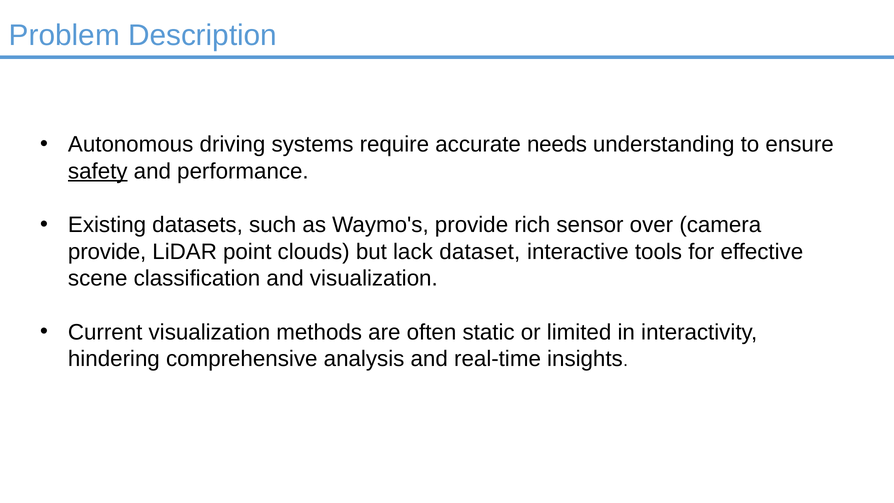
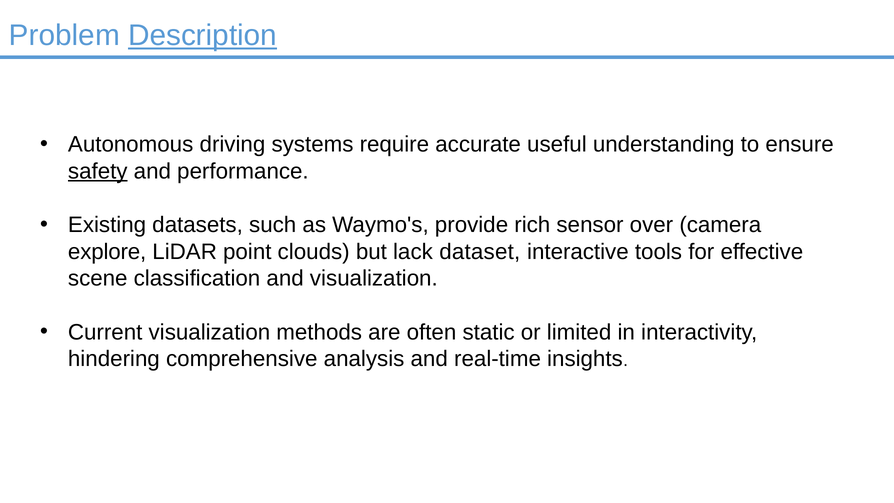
Description underline: none -> present
needs: needs -> useful
provide at (107, 252): provide -> explore
